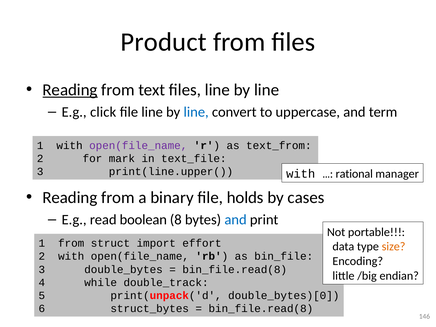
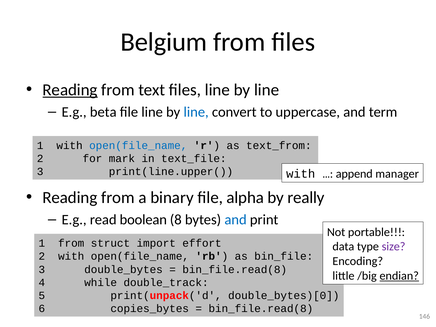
Product: Product -> Belgium
click: click -> beta
open(file_name at (138, 145) colour: purple -> blue
rational: rational -> append
holds: holds -> alpha
cases: cases -> really
size colour: orange -> purple
endian underline: none -> present
struct_bytes: struct_bytes -> copies_bytes
